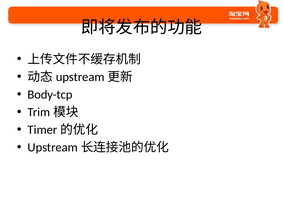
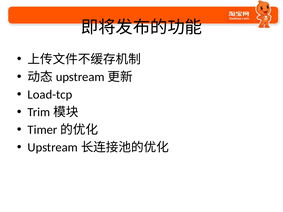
Body-tcp: Body-tcp -> Load-tcp
